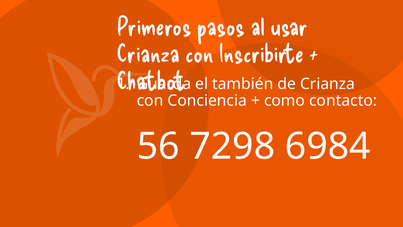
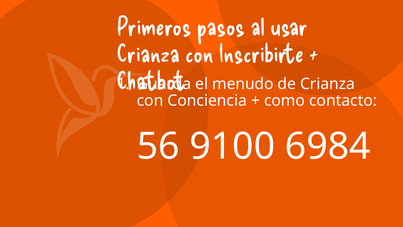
también: también -> menudo
7298: 7298 -> 9100
